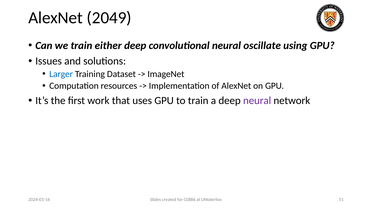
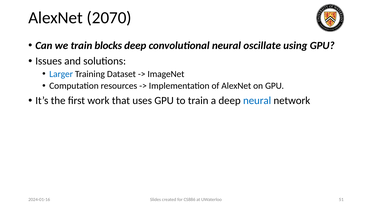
2049: 2049 -> 2070
either: either -> blocks
neural at (257, 101) colour: purple -> blue
